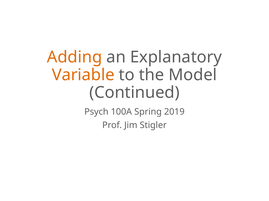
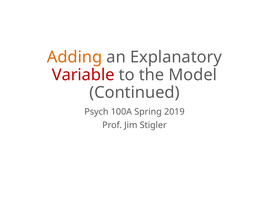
Variable colour: orange -> red
